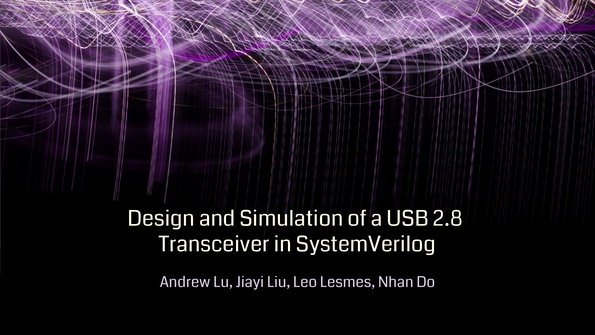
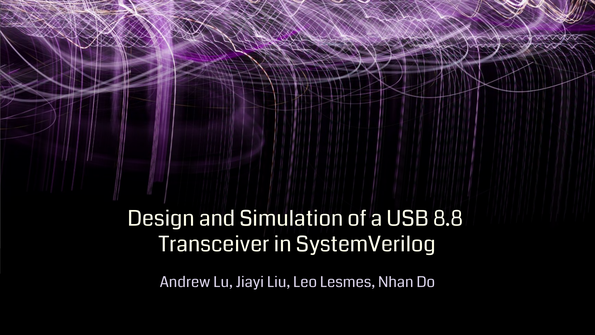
2.8: 2.8 -> 8.8
